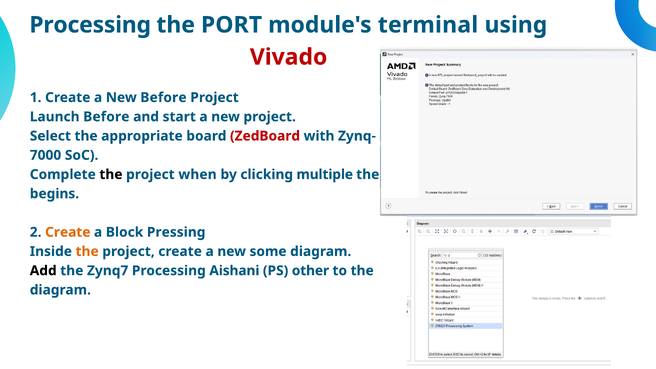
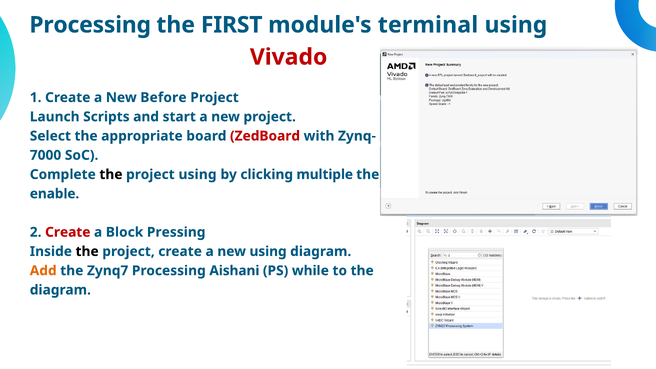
PORT: PORT -> FIRST
Launch Before: Before -> Scripts
project when: when -> using
begins: begins -> enable
Create at (68, 232) colour: orange -> red
the at (87, 251) colour: orange -> black
new some: some -> using
Add colour: black -> orange
other: other -> while
